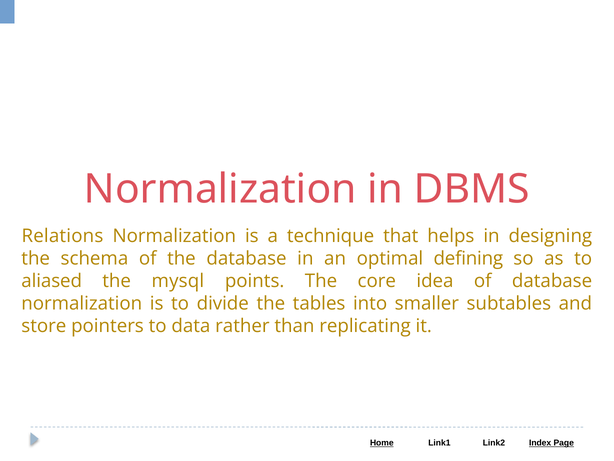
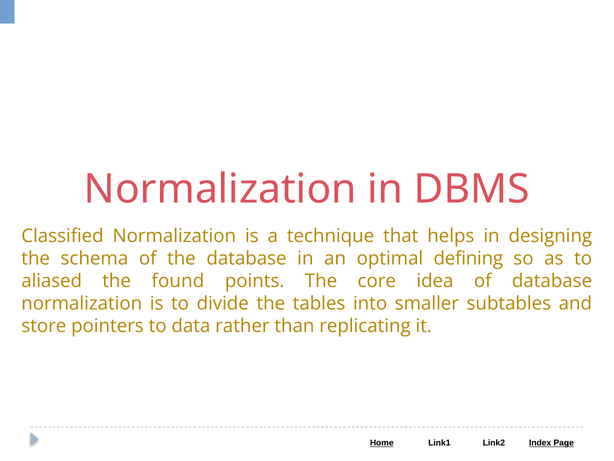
Relations: Relations -> Classified
mysql: mysql -> found
